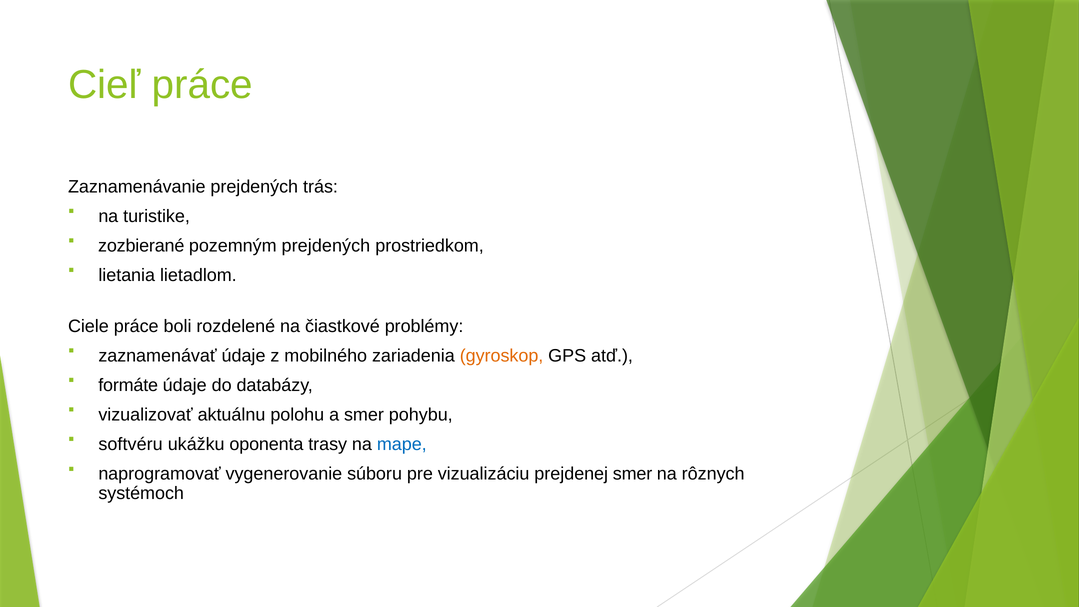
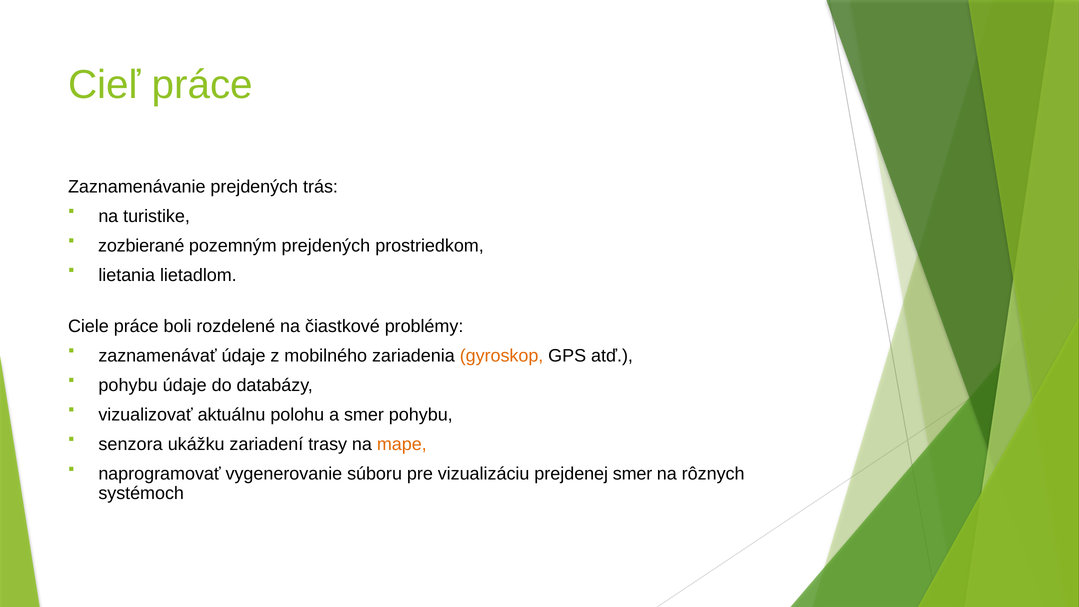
formáte at (128, 386): formáte -> pohybu
softvéru: softvéru -> senzora
oponenta: oponenta -> zariadení
mape colour: blue -> orange
